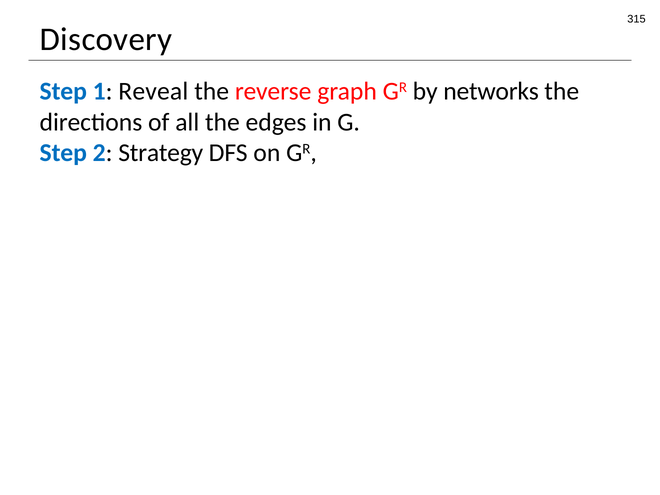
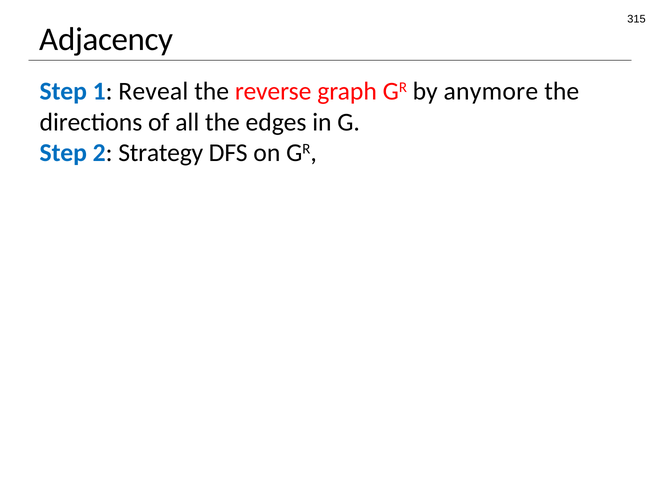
Discovery: Discovery -> Adjacency
networks: networks -> anymore
